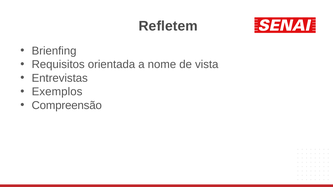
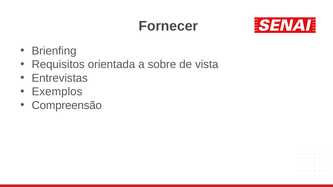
Refletem: Refletem -> Fornecer
nome: nome -> sobre
